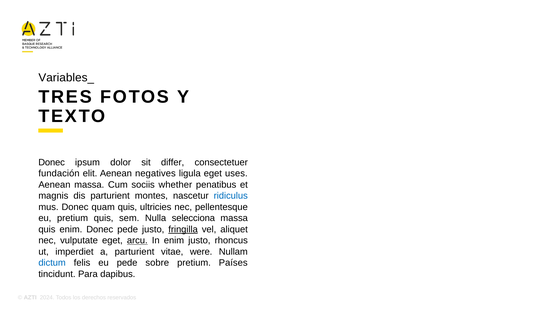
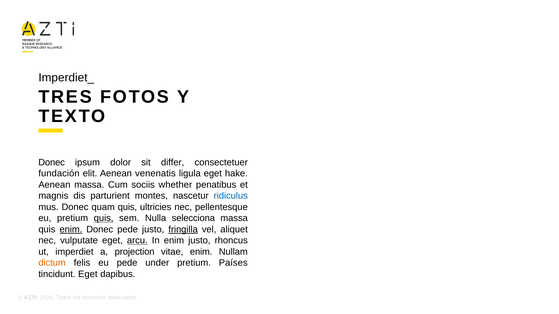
Variables_: Variables_ -> Imperdiet_
negatives: negatives -> venenatis
uses: uses -> hake
quis at (104, 218) underline: none -> present
enim at (71, 230) underline: none -> present
a parturient: parturient -> projection
vitae were: were -> enim
dictum colour: blue -> orange
sobre: sobre -> under
tincidunt Para: Para -> Eget
